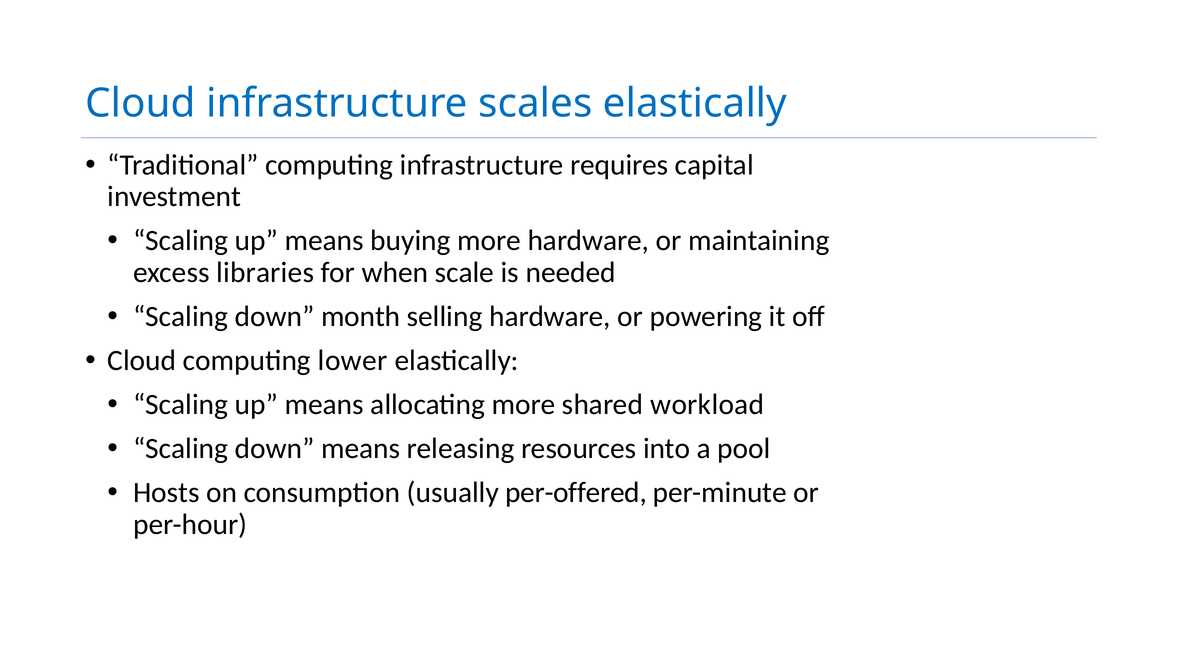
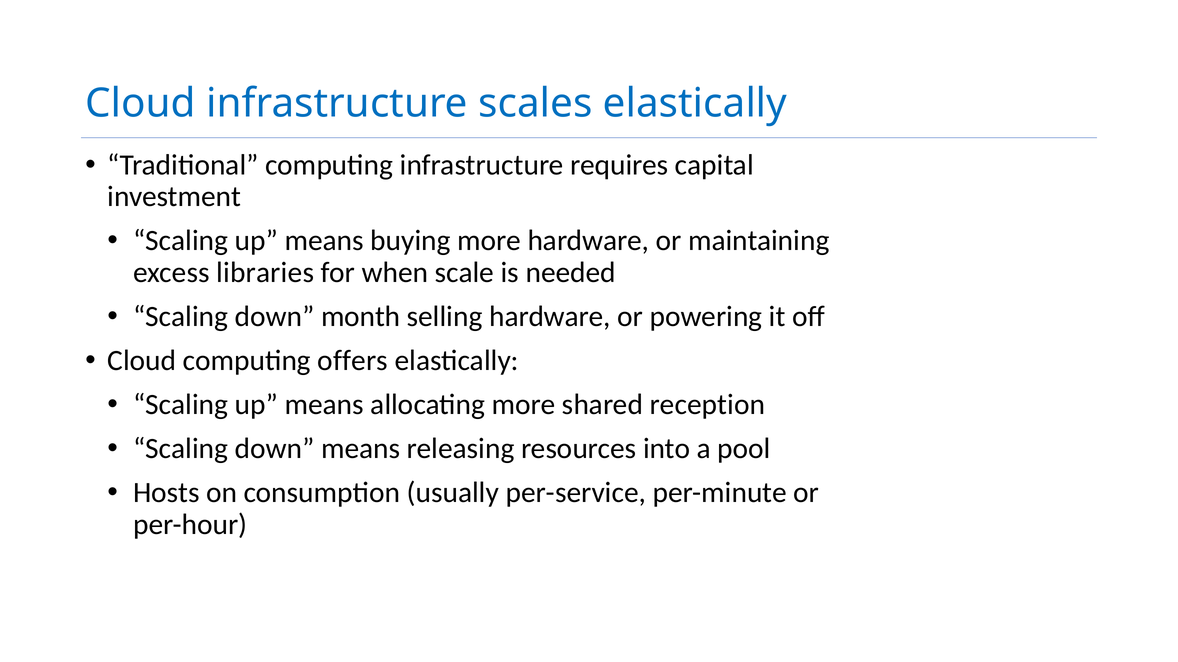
lower: lower -> offers
workload: workload -> reception
per-offered: per-offered -> per-service
